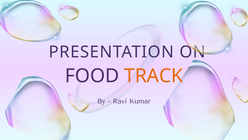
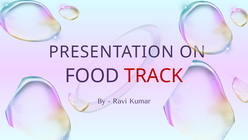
TRACK colour: orange -> red
